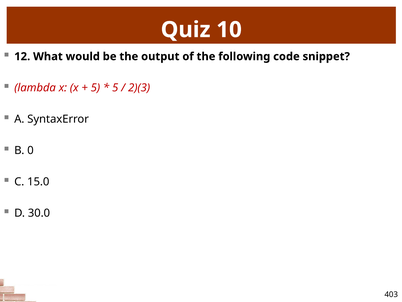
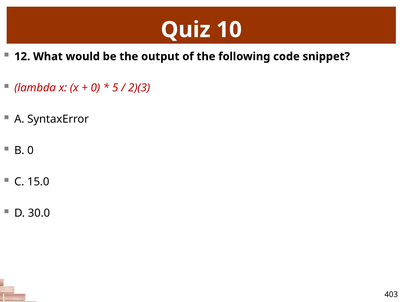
5 at (95, 88): 5 -> 0
